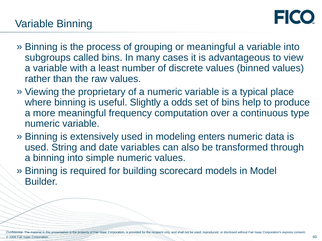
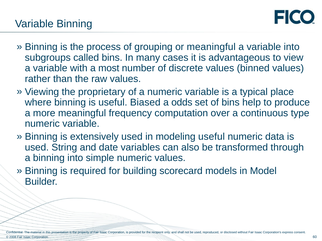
least: least -> most
Slightly: Slightly -> Biased
modeling enters: enters -> useful
